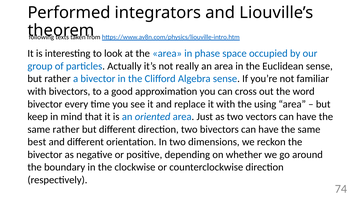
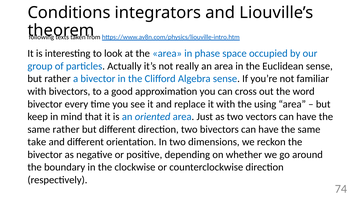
Performed: Performed -> Conditions
best: best -> take
